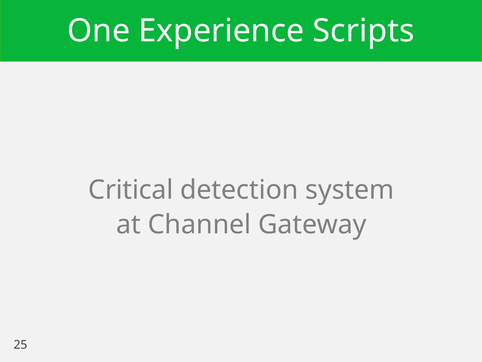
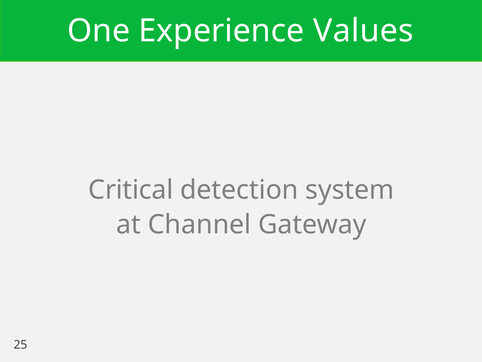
Scripts: Scripts -> Values
